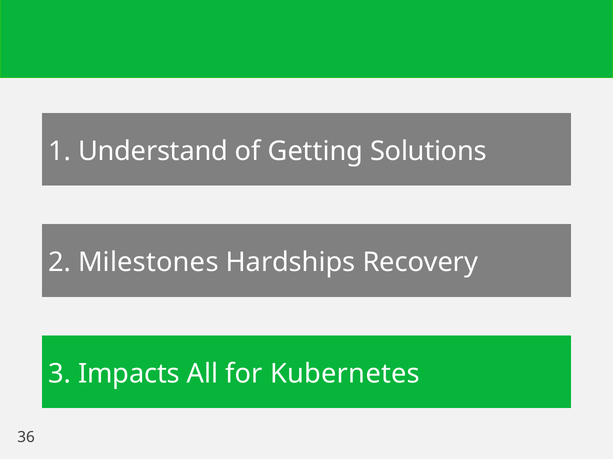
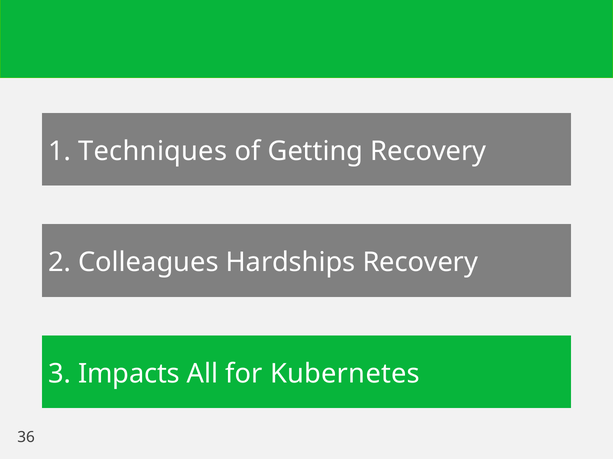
Understand: Understand -> Techniques
Getting Solutions: Solutions -> Recovery
Milestones: Milestones -> Colleagues
